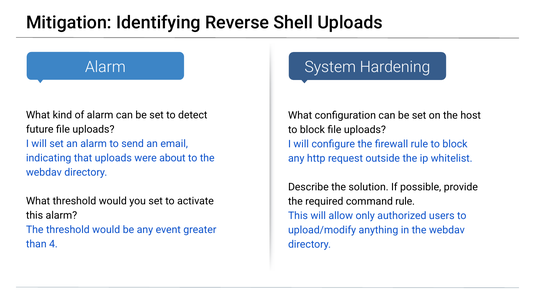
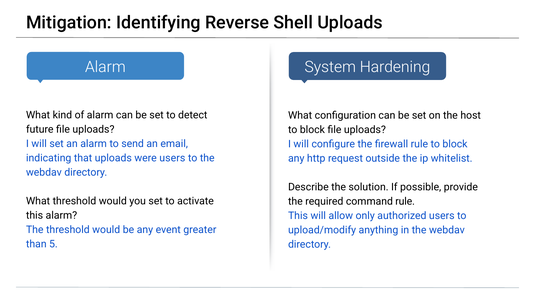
were about: about -> users
4: 4 -> 5
